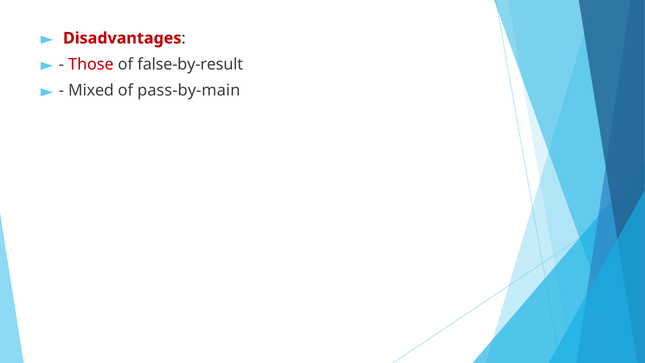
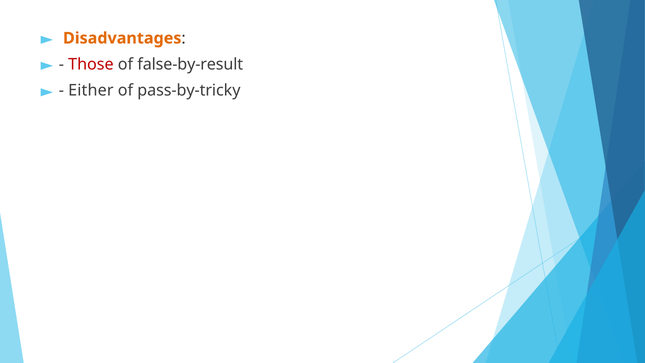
Disadvantages colour: red -> orange
Mixed: Mixed -> Either
pass-by-main: pass-by-main -> pass-by-tricky
